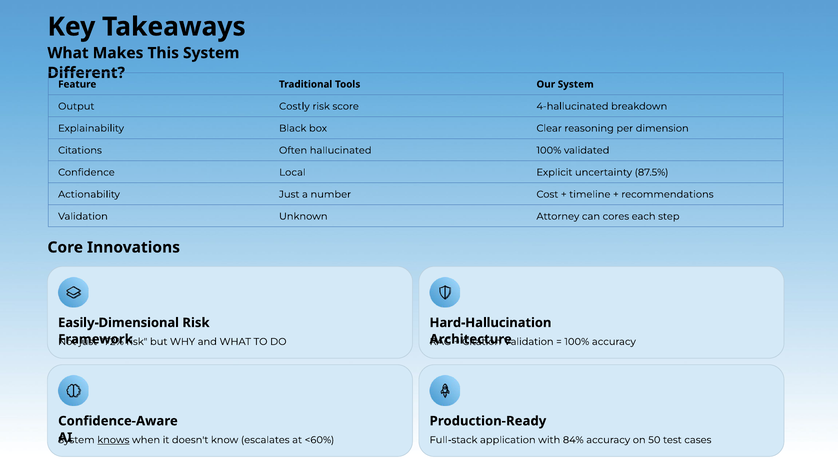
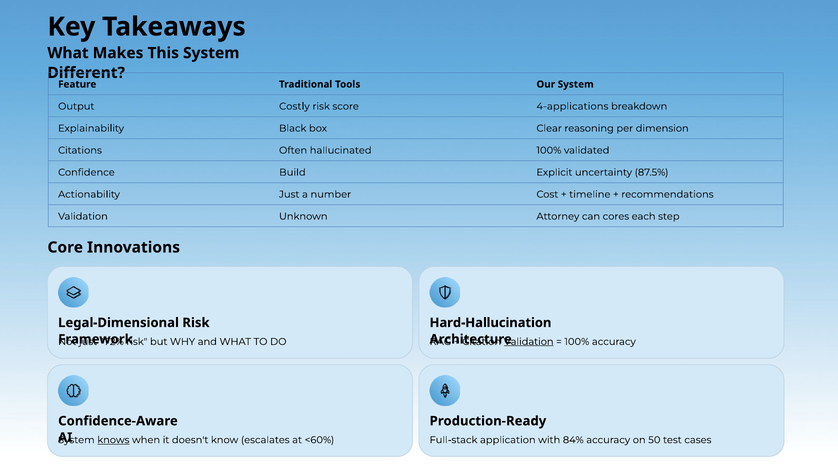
4-hallucinated: 4-hallucinated -> 4-applications
Local: Local -> Build
Easily-Dimensional: Easily-Dimensional -> Legal-Dimensional
Validation at (529, 342) underline: none -> present
